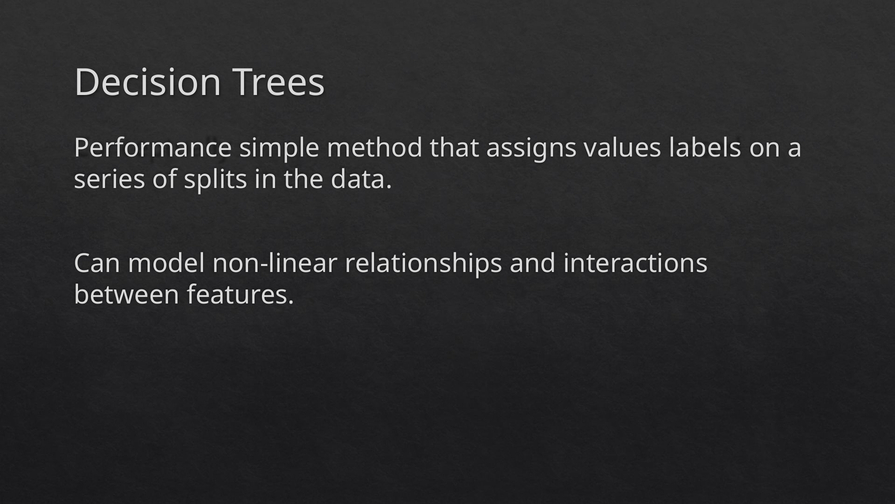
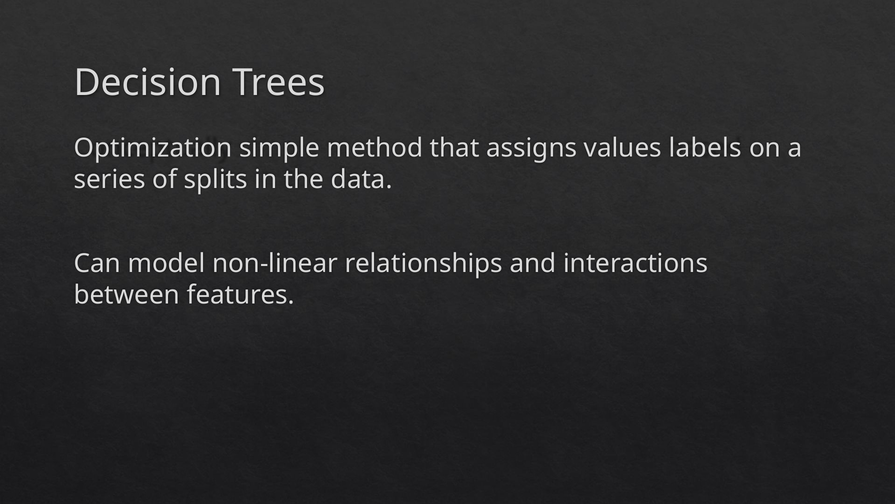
Performance: Performance -> Optimization
